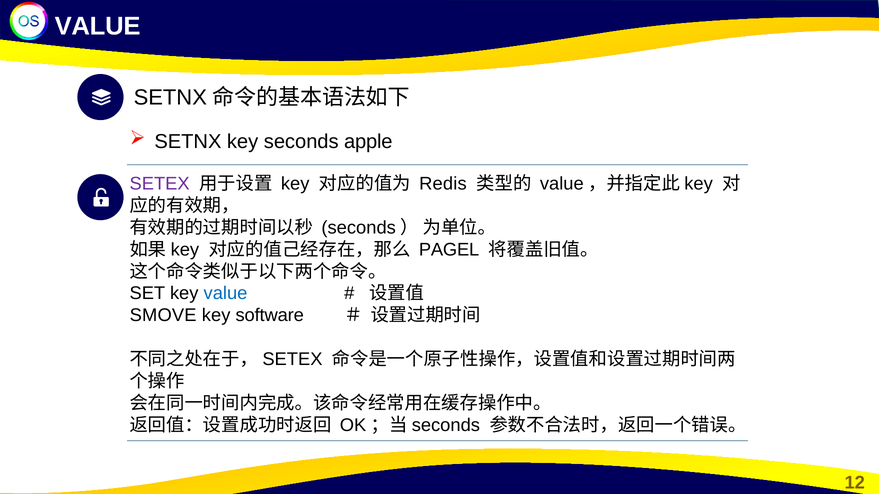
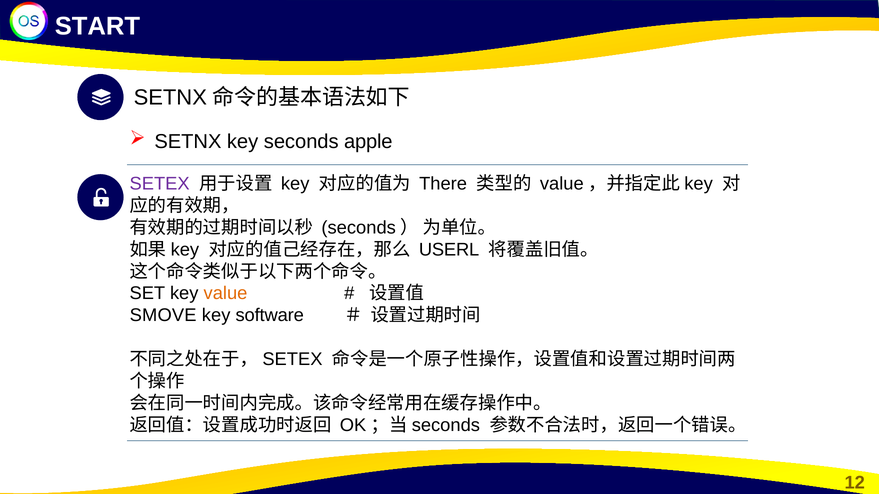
VALUE at (98, 26): VALUE -> START
Redis: Redis -> There
PAGEL: PAGEL -> USERL
value at (225, 294) colour: blue -> orange
